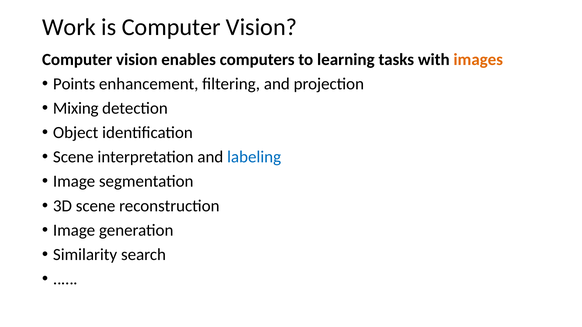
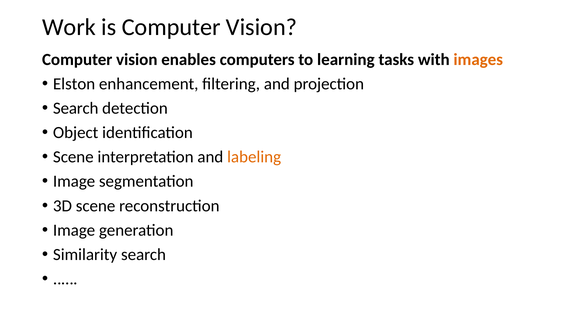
Points: Points -> Elston
Mixing at (76, 108): Mixing -> Search
labeling colour: blue -> orange
